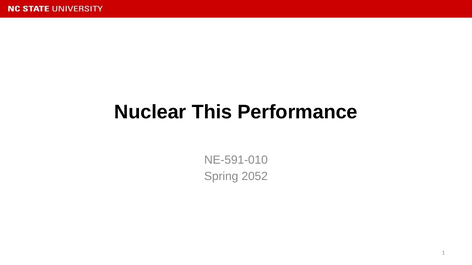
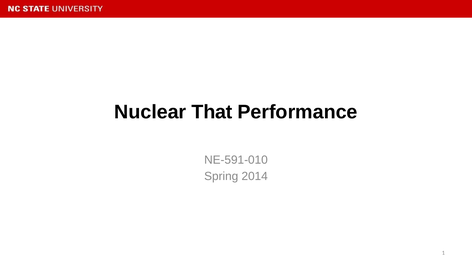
This: This -> That
2052: 2052 -> 2014
